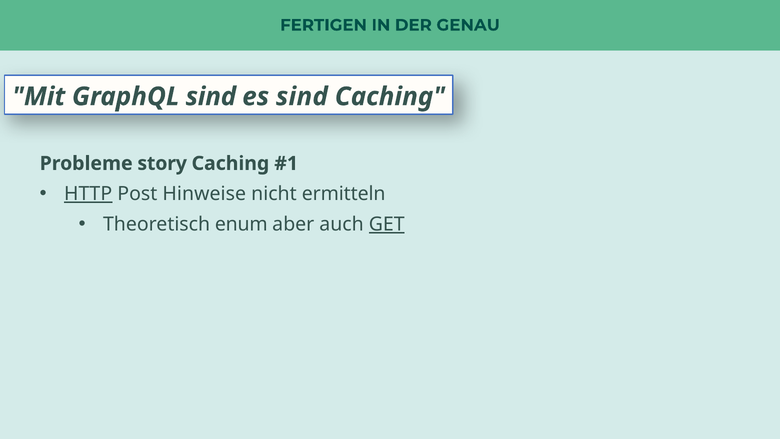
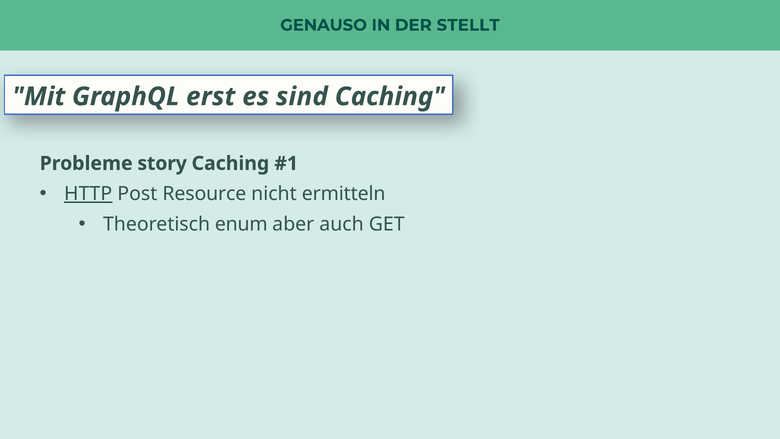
FERTIGEN: FERTIGEN -> GENAUSO
GENAU: GENAU -> STELLT
GraphQL sind: sind -> erst
Hinweise: Hinweise -> Resource
GET underline: present -> none
